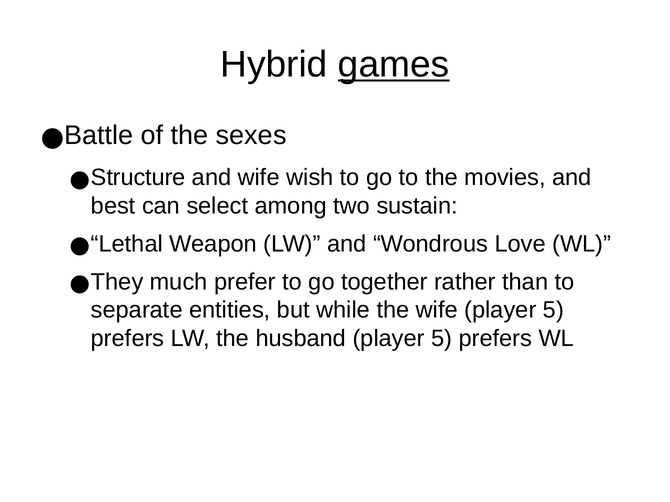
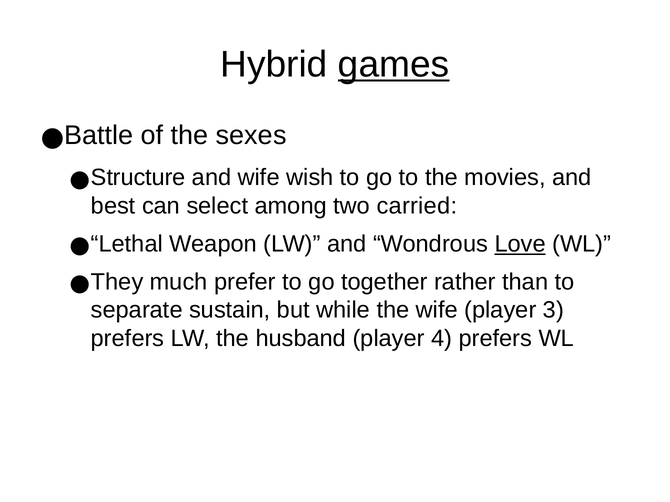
sustain: sustain -> carried
Love underline: none -> present
entities: entities -> sustain
wife player 5: 5 -> 3
husband player 5: 5 -> 4
